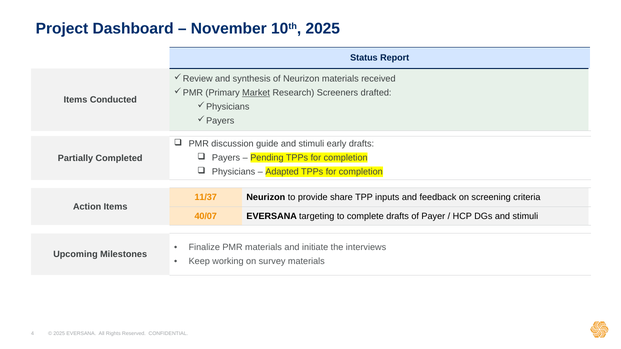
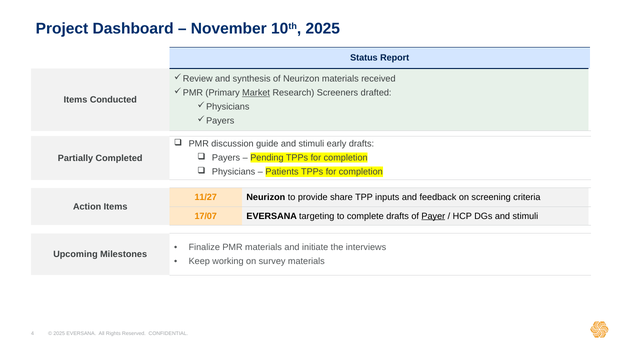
Adapted: Adapted -> Patients
11/37: 11/37 -> 11/27
40/07: 40/07 -> 17/07
Payer underline: none -> present
